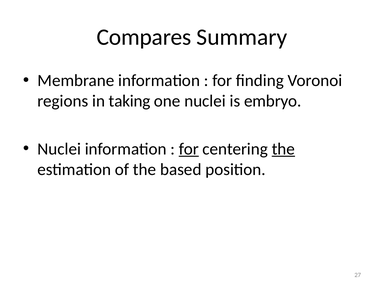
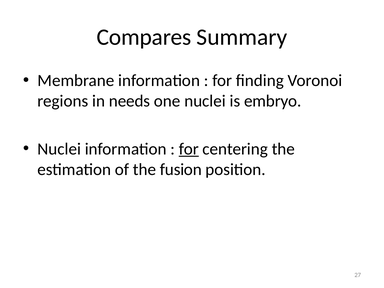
taking: taking -> needs
the at (283, 149) underline: present -> none
based: based -> fusion
